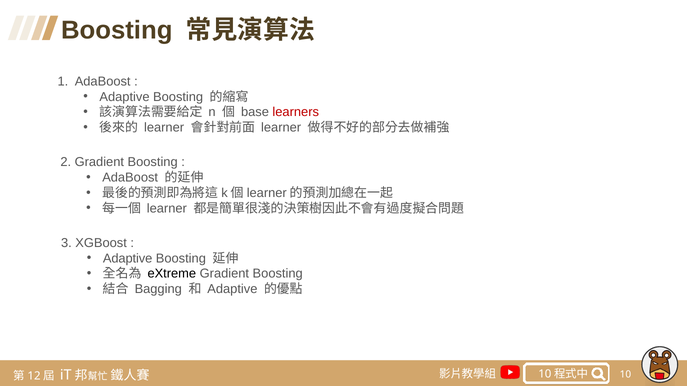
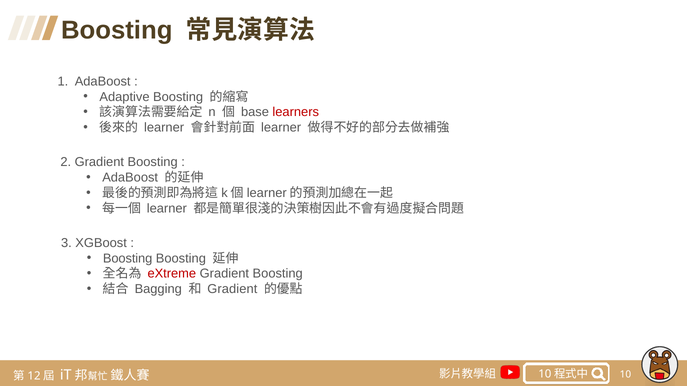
Adaptive at (128, 259): Adaptive -> Boosting
eXtreme colour: black -> red
Adaptive at (232, 289): Adaptive -> Gradient
